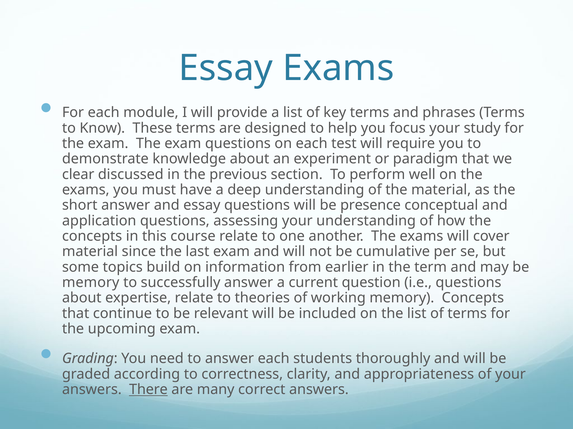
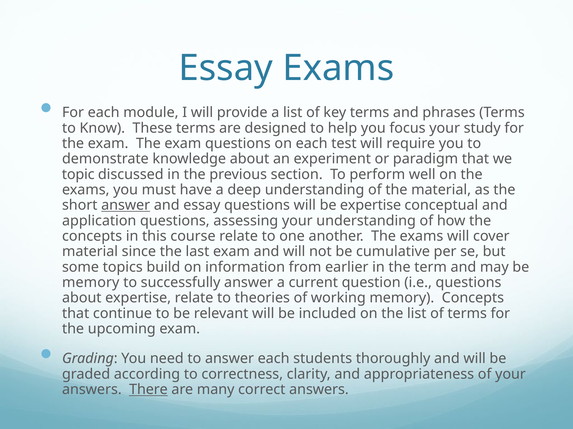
clear: clear -> topic
answer at (126, 206) underline: none -> present
be presence: presence -> expertise
